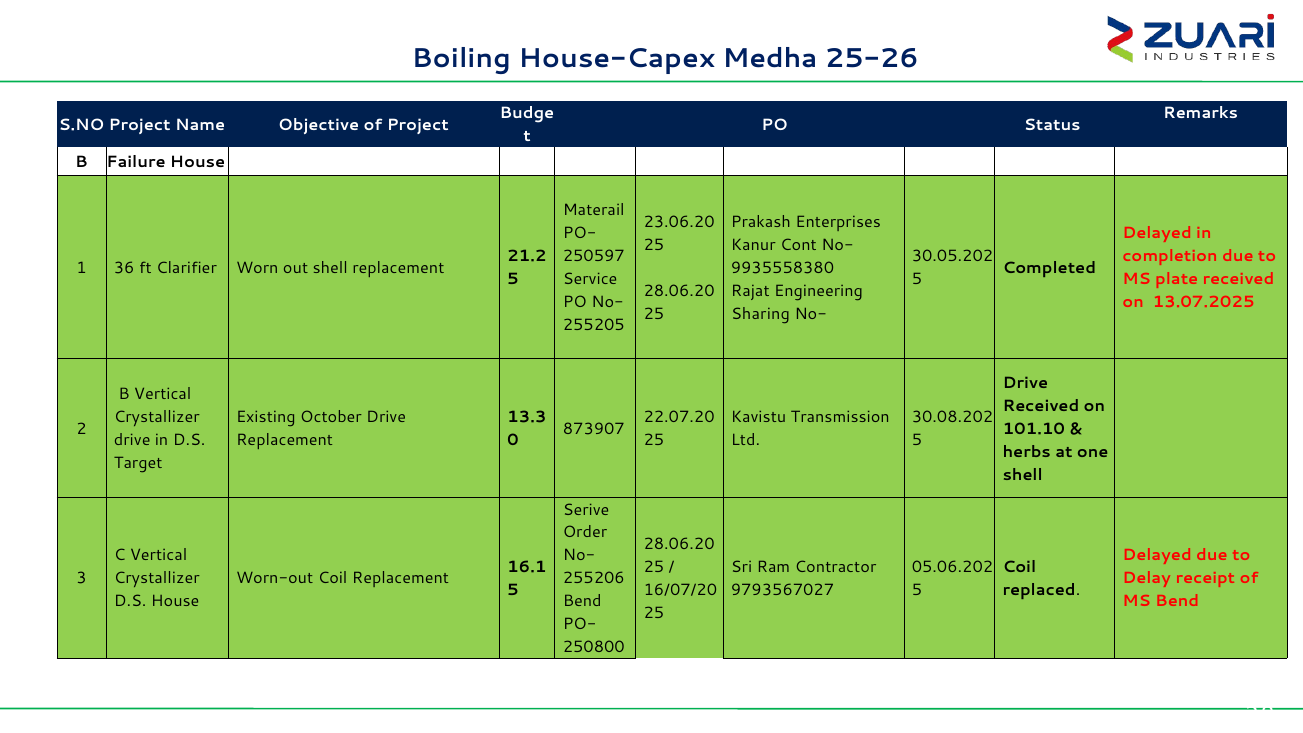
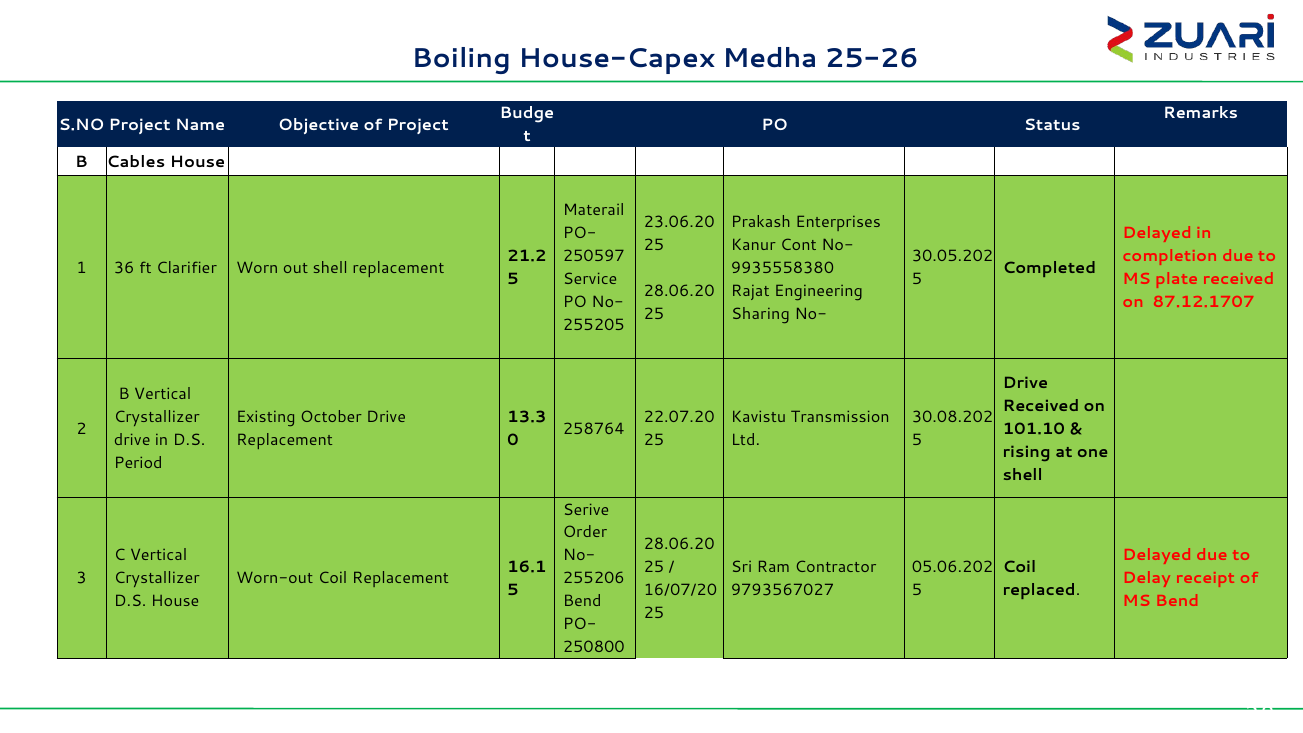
Failure: Failure -> Cables
13.07.2025: 13.07.2025 -> 87.12.1707
873907: 873907 -> 258764
herbs: herbs -> rising
Target: Target -> Period
